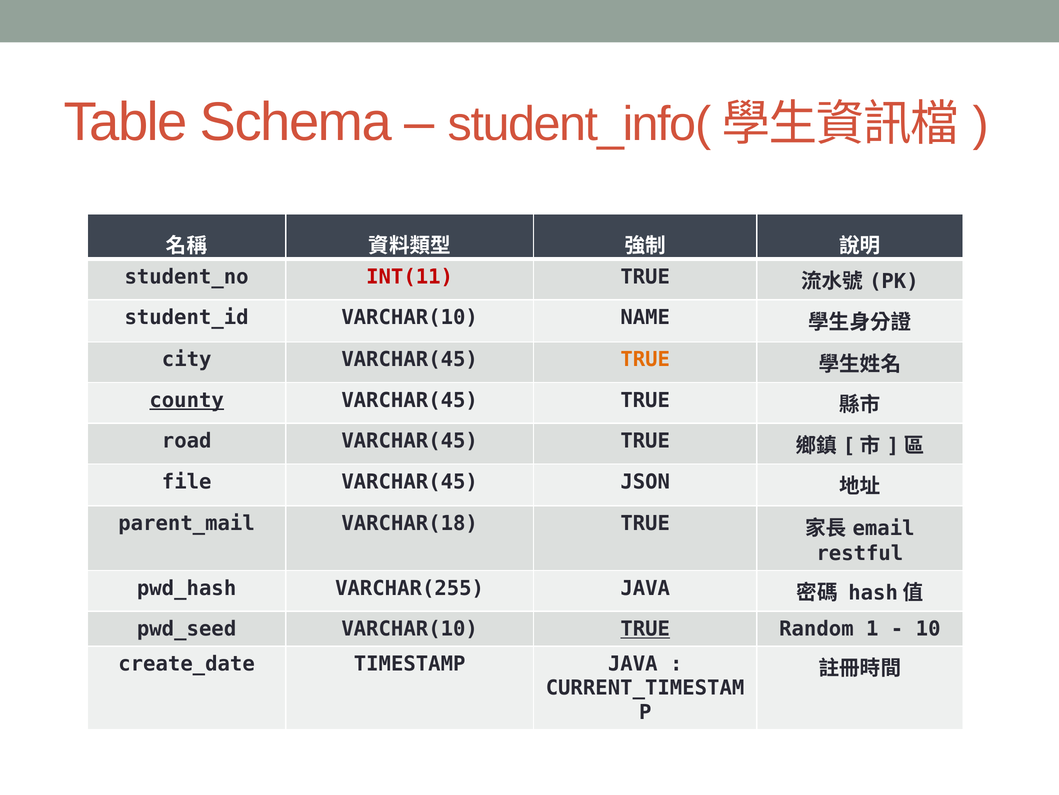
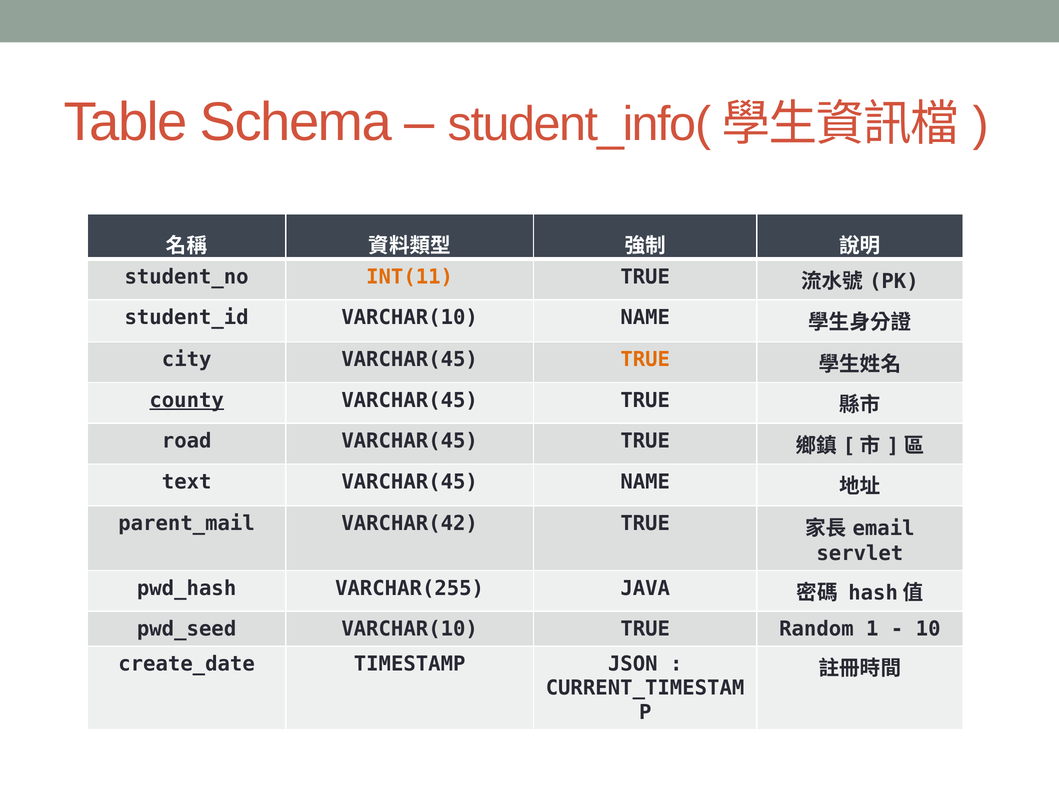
INT(11 colour: red -> orange
file: file -> text
VARCHAR(45 JSON: JSON -> NAME
VARCHAR(18: VARCHAR(18 -> VARCHAR(42
restful: restful -> servlet
TRUE at (645, 628) underline: present -> none
TIMESTAMP JAVA: JAVA -> JSON
